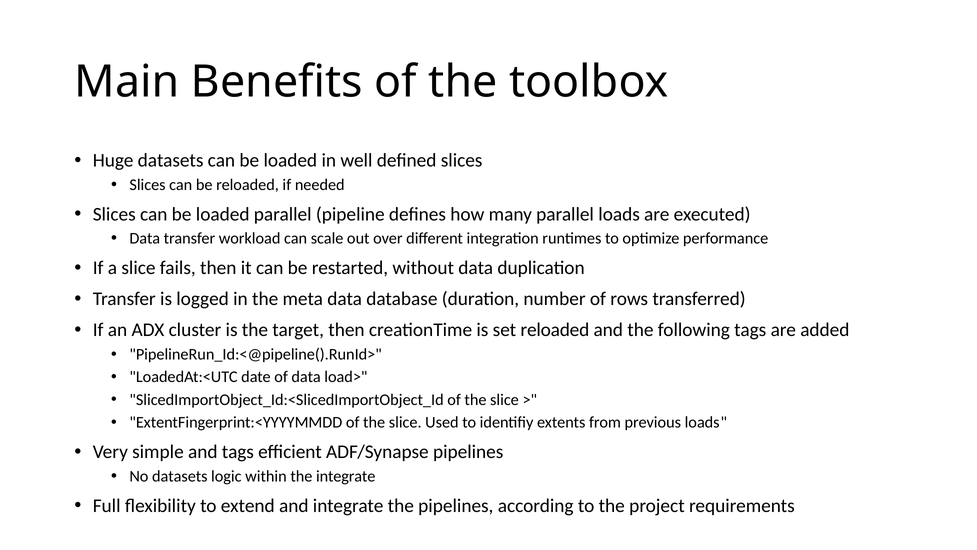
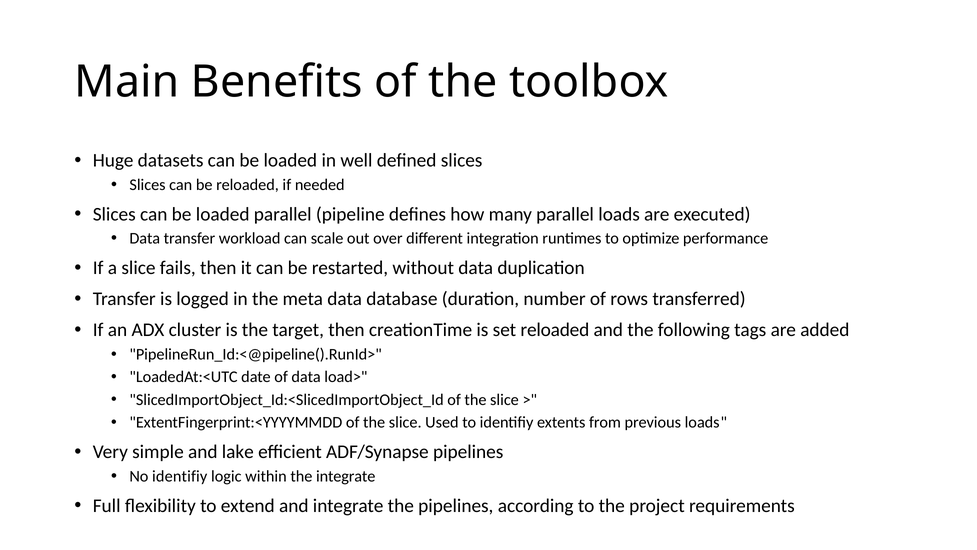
and tags: tags -> lake
No datasets: datasets -> identifiy
